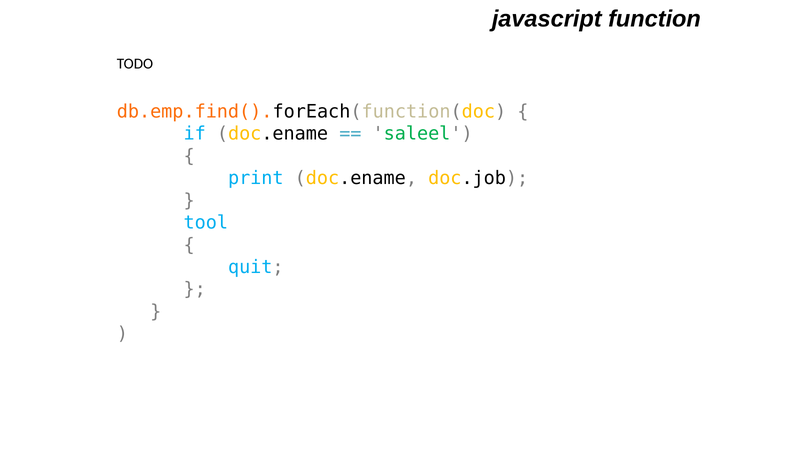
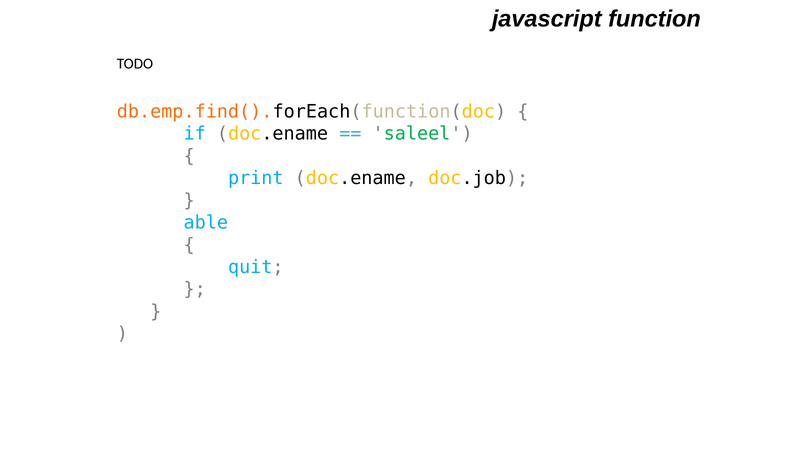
tool: tool -> able
